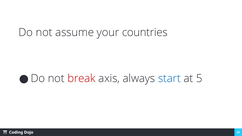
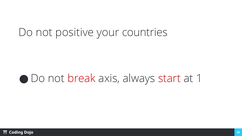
assume: assume -> positive
start colour: blue -> red
5: 5 -> 1
